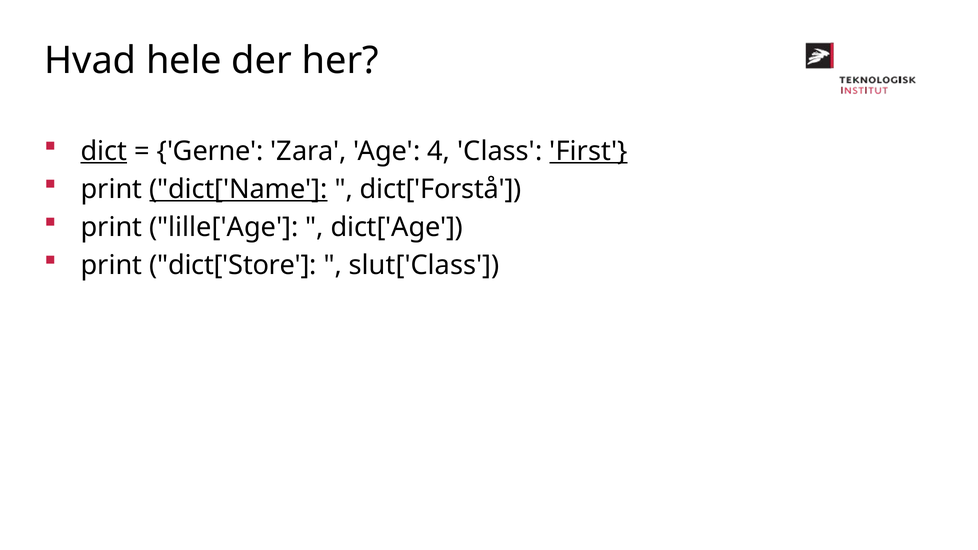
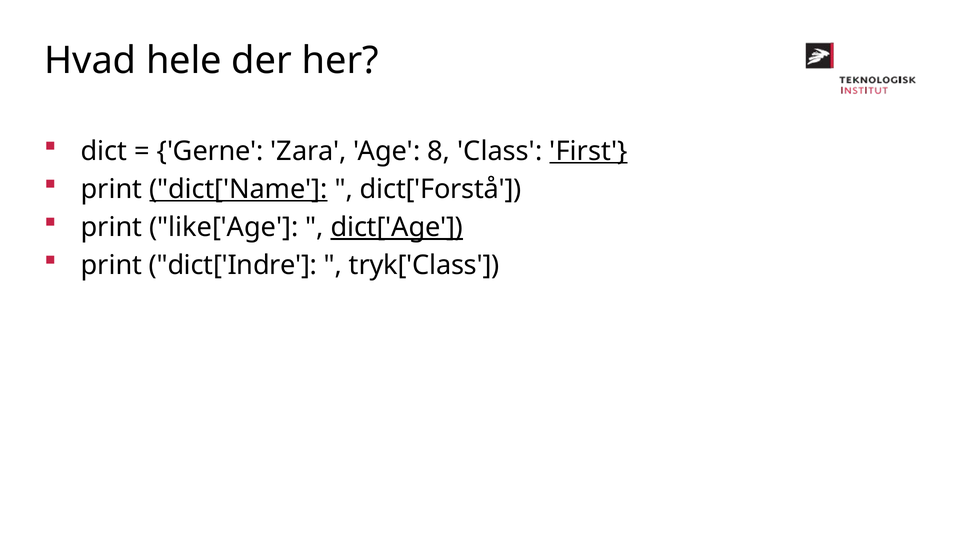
dict underline: present -> none
4: 4 -> 8
lille['Age: lille['Age -> like['Age
dict['Age underline: none -> present
dict['Store: dict['Store -> dict['Indre
slut['Class: slut['Class -> tryk['Class
